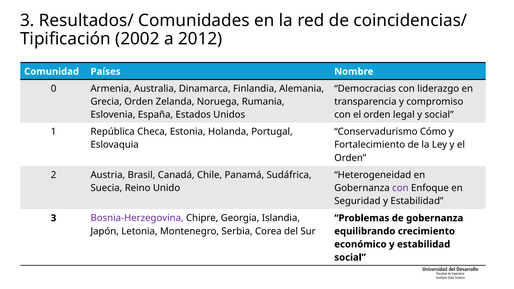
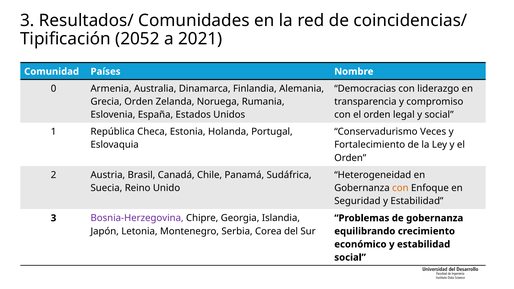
2002: 2002 -> 2052
2012: 2012 -> 2021
Cómo: Cómo -> Veces
con at (400, 188) colour: purple -> orange
